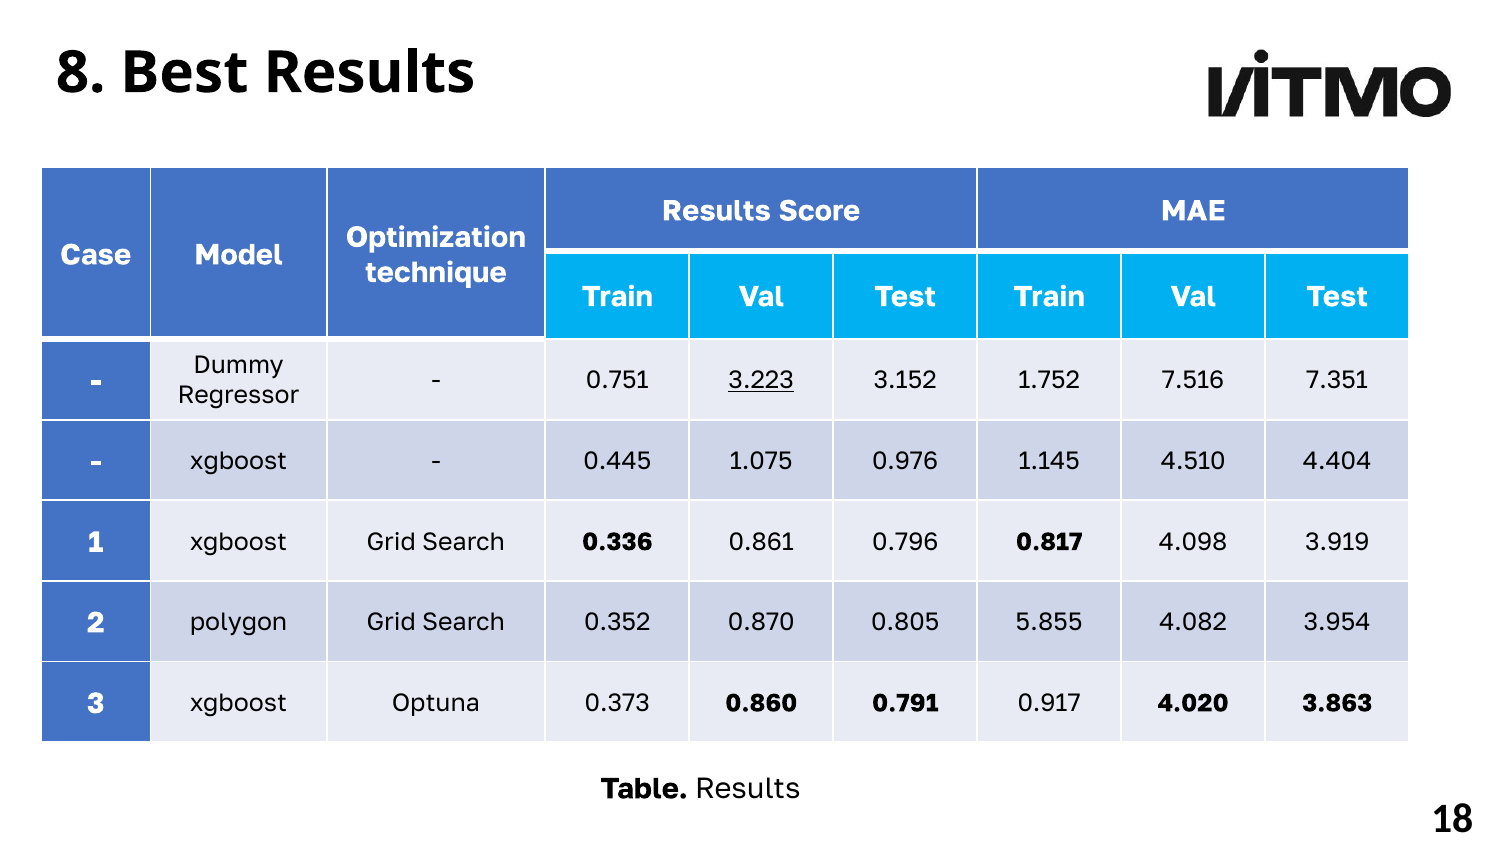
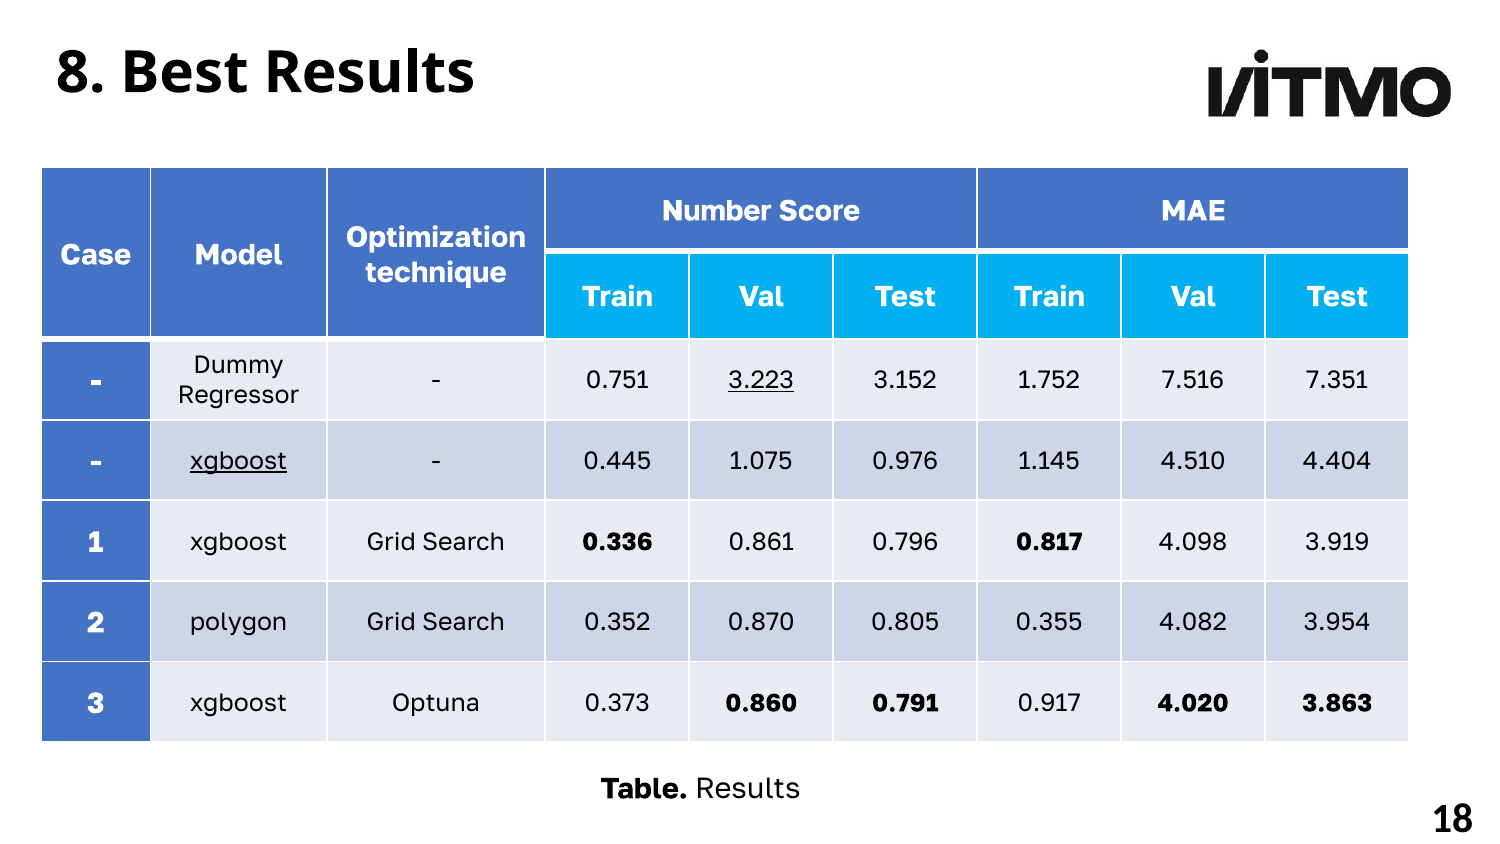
Results at (716, 211): Results -> Number
xgboost at (239, 461) underline: none -> present
5.855: 5.855 -> 0.355
